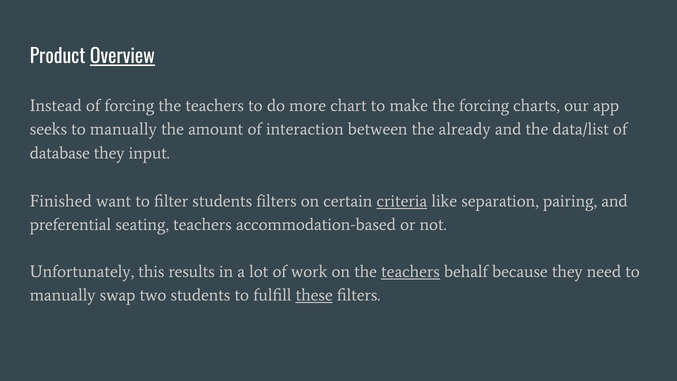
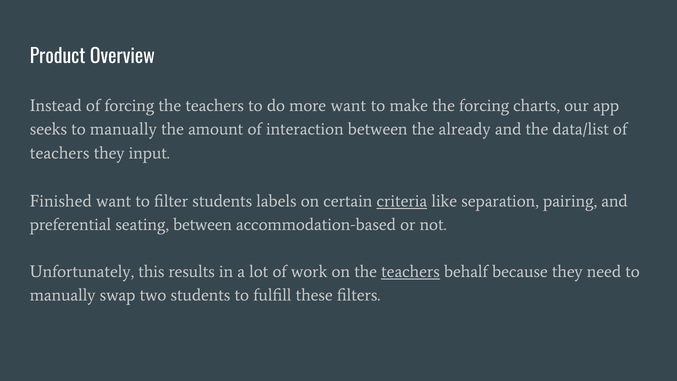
Overview underline: present -> none
more chart: chart -> want
database at (60, 153): database -> teachers
students filters: filters -> labels
seating teachers: teachers -> between
these underline: present -> none
